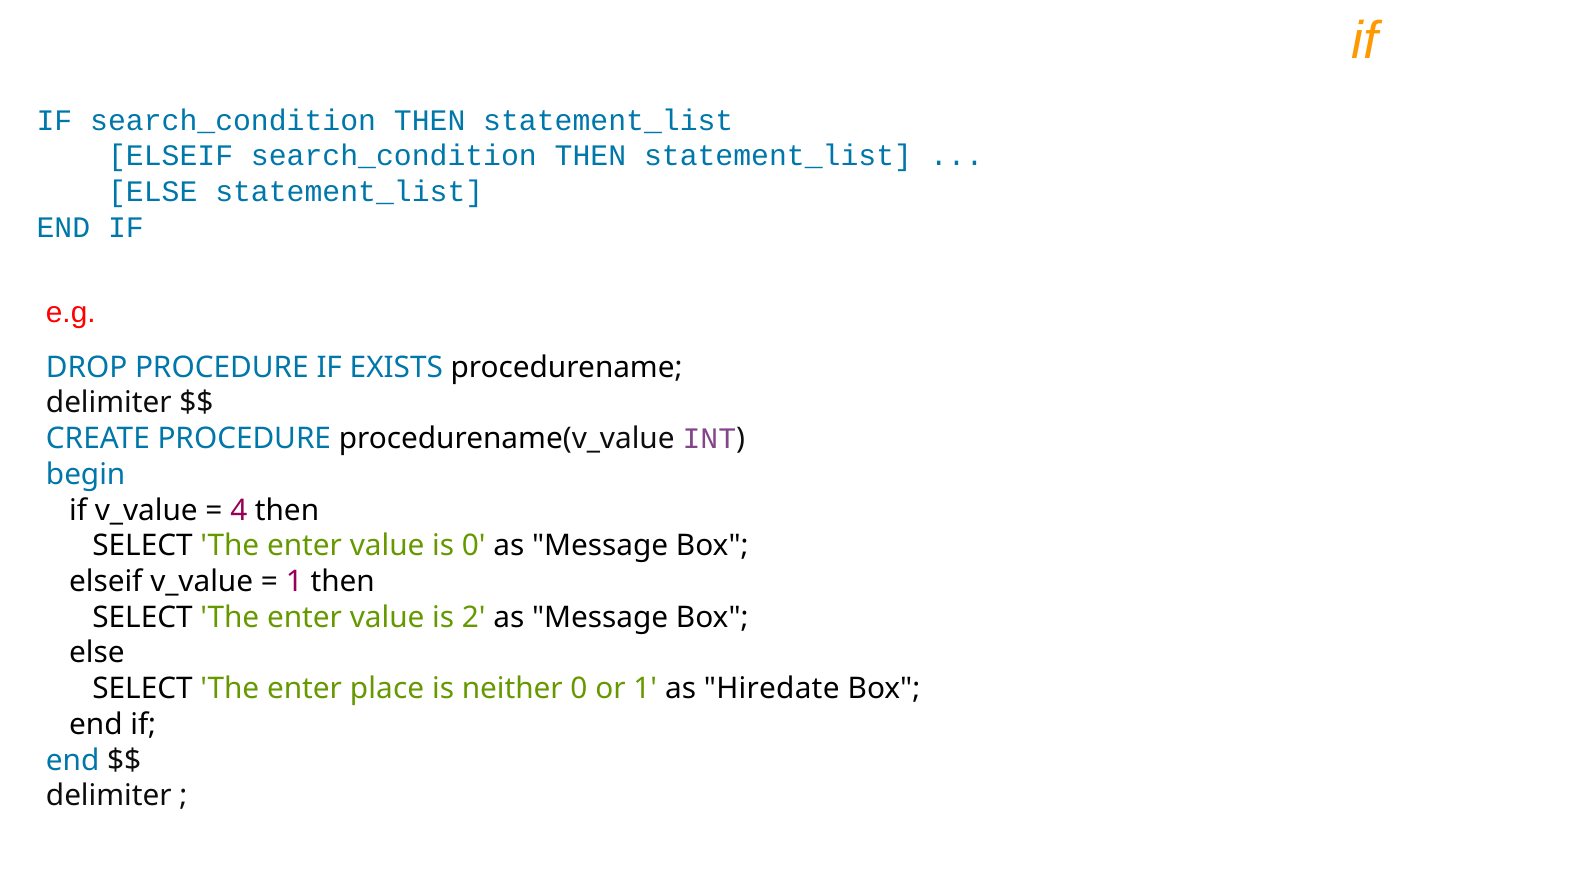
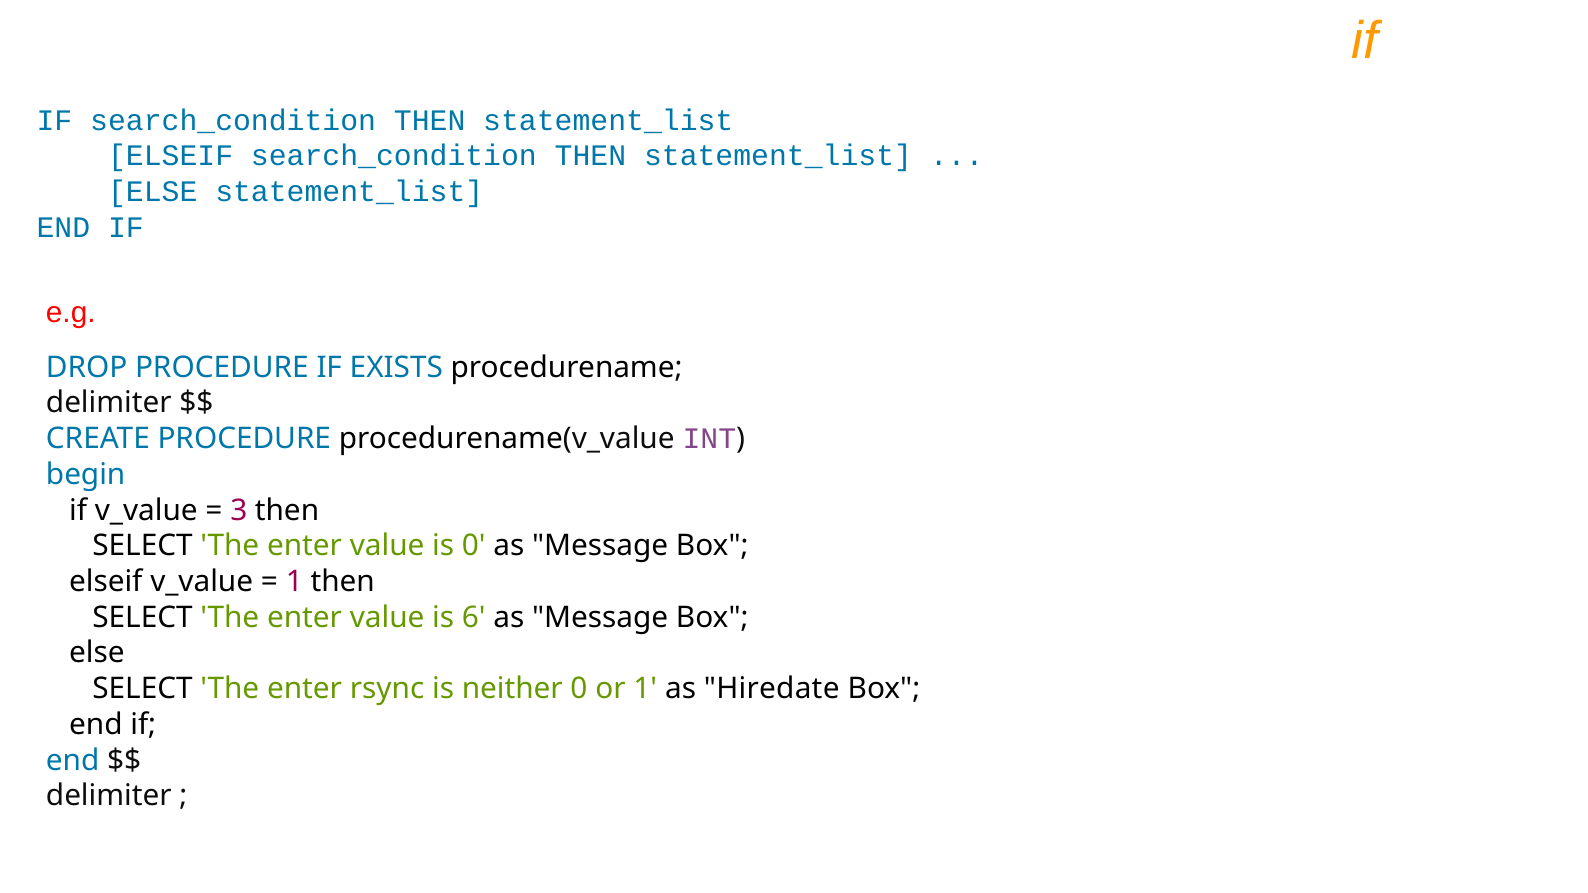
4: 4 -> 3
2: 2 -> 6
place: place -> rsync
